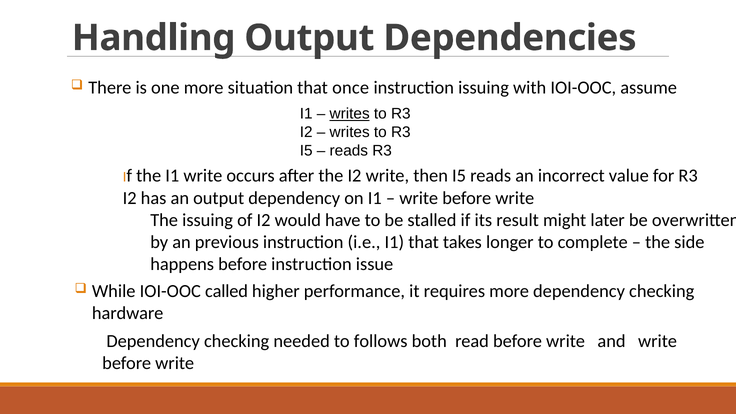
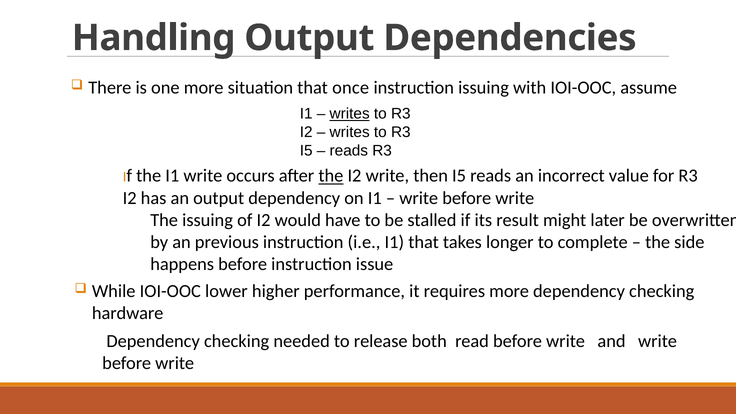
the at (331, 176) underline: none -> present
called: called -> lower
follows: follows -> release
